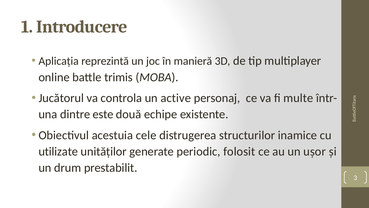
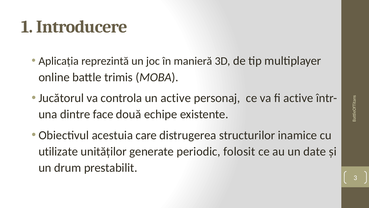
fi multe: multe -> active
este: este -> face
cele: cele -> care
ușor: ușor -> date
